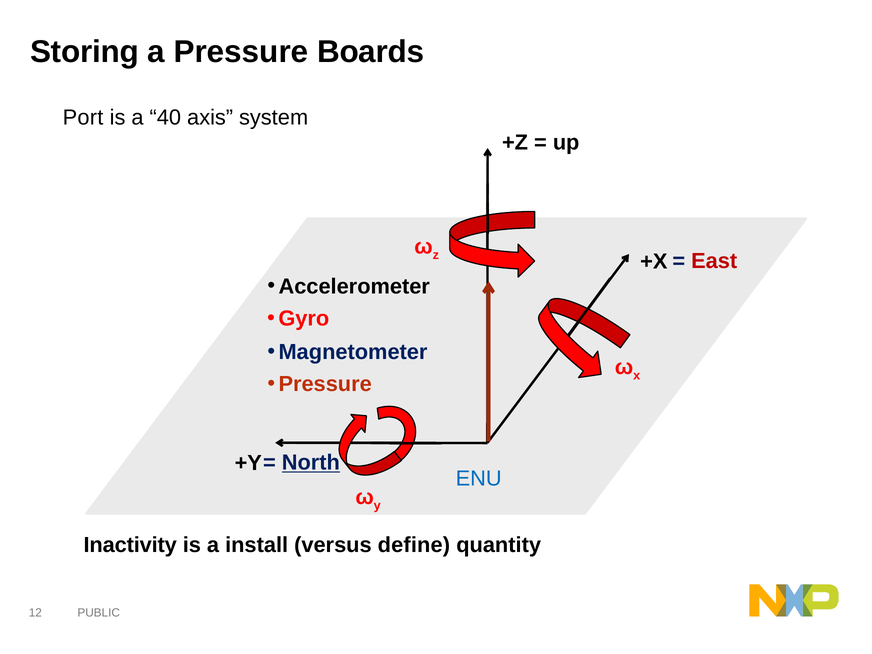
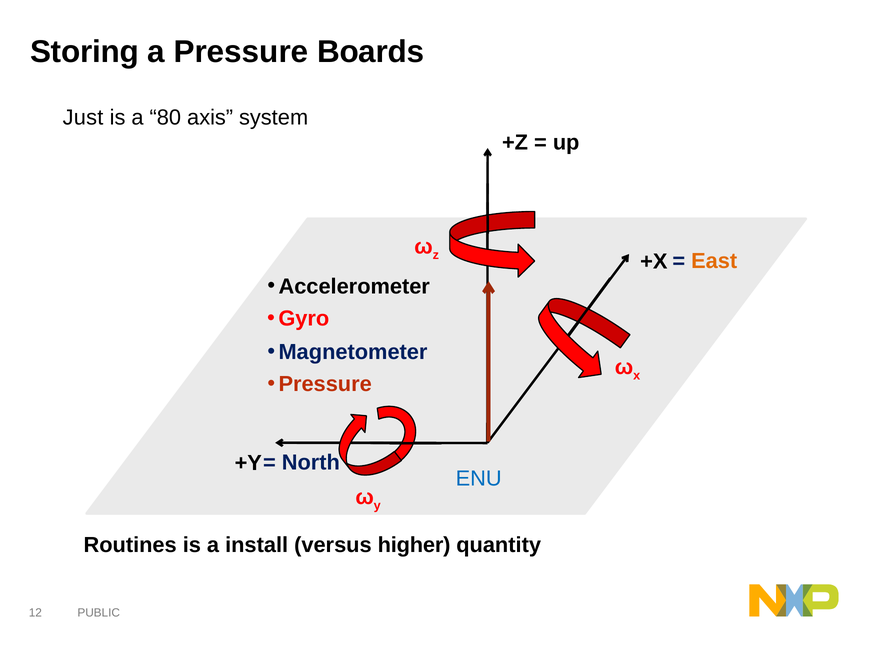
Port: Port -> Just
40: 40 -> 80
East colour: red -> orange
North underline: present -> none
Inactivity: Inactivity -> Routines
define: define -> higher
